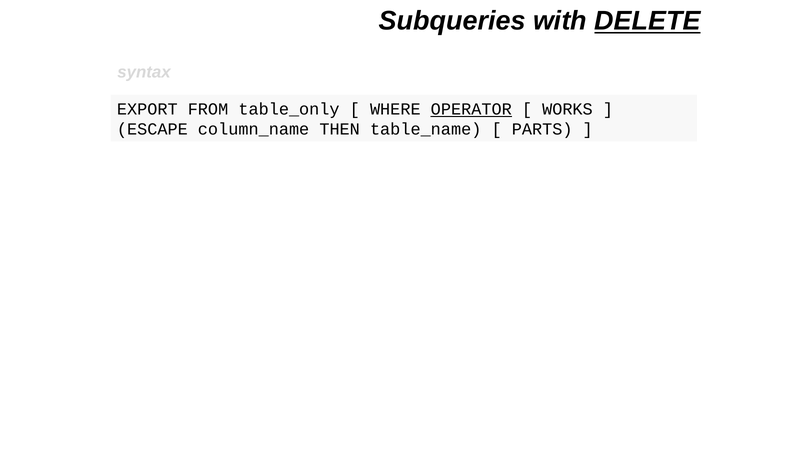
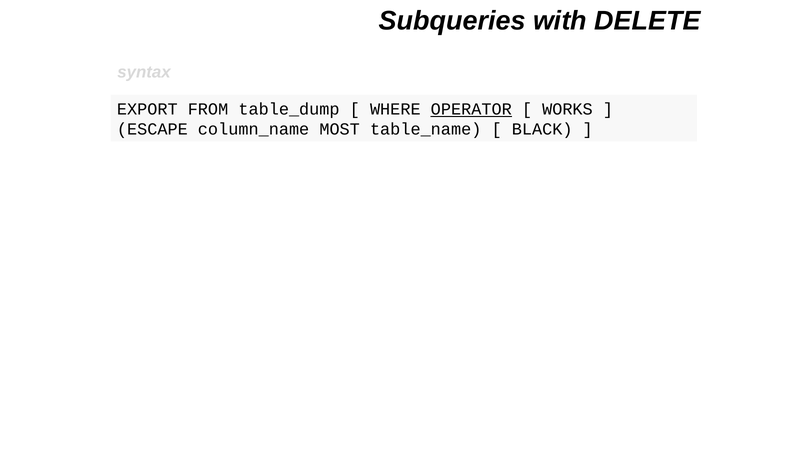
DELETE underline: present -> none
table_only: table_only -> table_dump
THEN: THEN -> MOST
PARTS: PARTS -> BLACK
